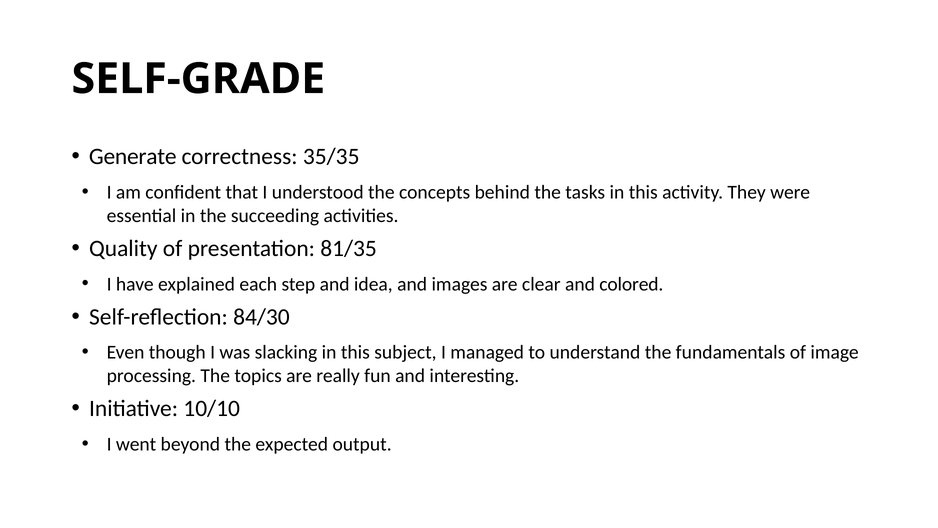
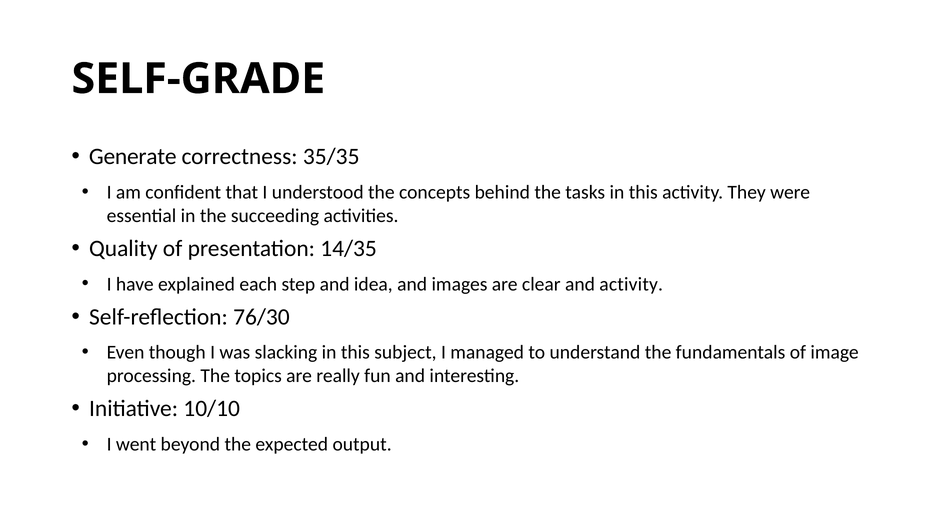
81/35: 81/35 -> 14/35
and colored: colored -> activity
84/30: 84/30 -> 76/30
